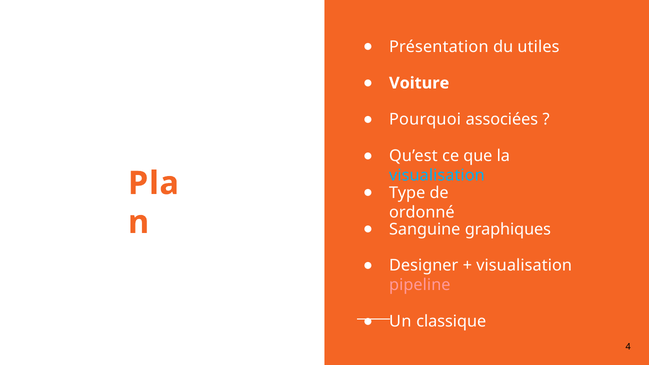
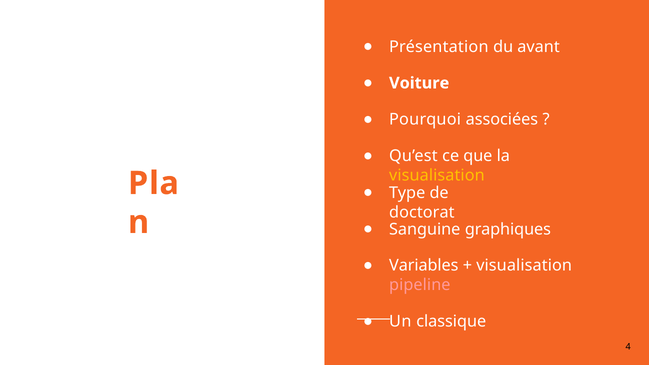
utiles: utiles -> avant
visualisation at (437, 176) colour: light blue -> yellow
ordonné: ordonné -> doctorat
Designer: Designer -> Variables
